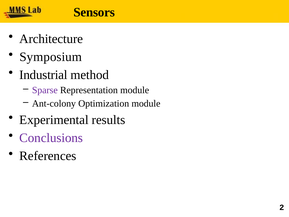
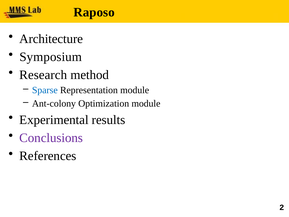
Sensors: Sensors -> Raposo
Industrial: Industrial -> Research
Sparse colour: purple -> blue
